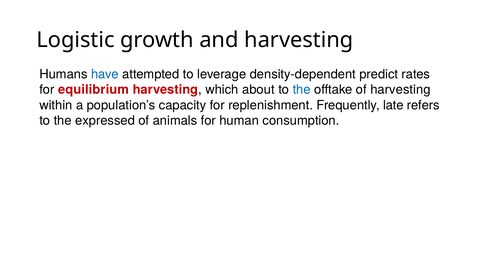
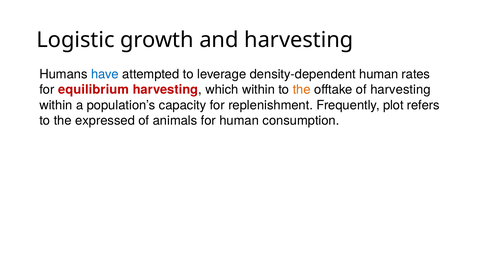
density-dependent predict: predict -> human
which about: about -> within
the at (302, 90) colour: blue -> orange
late: late -> plot
